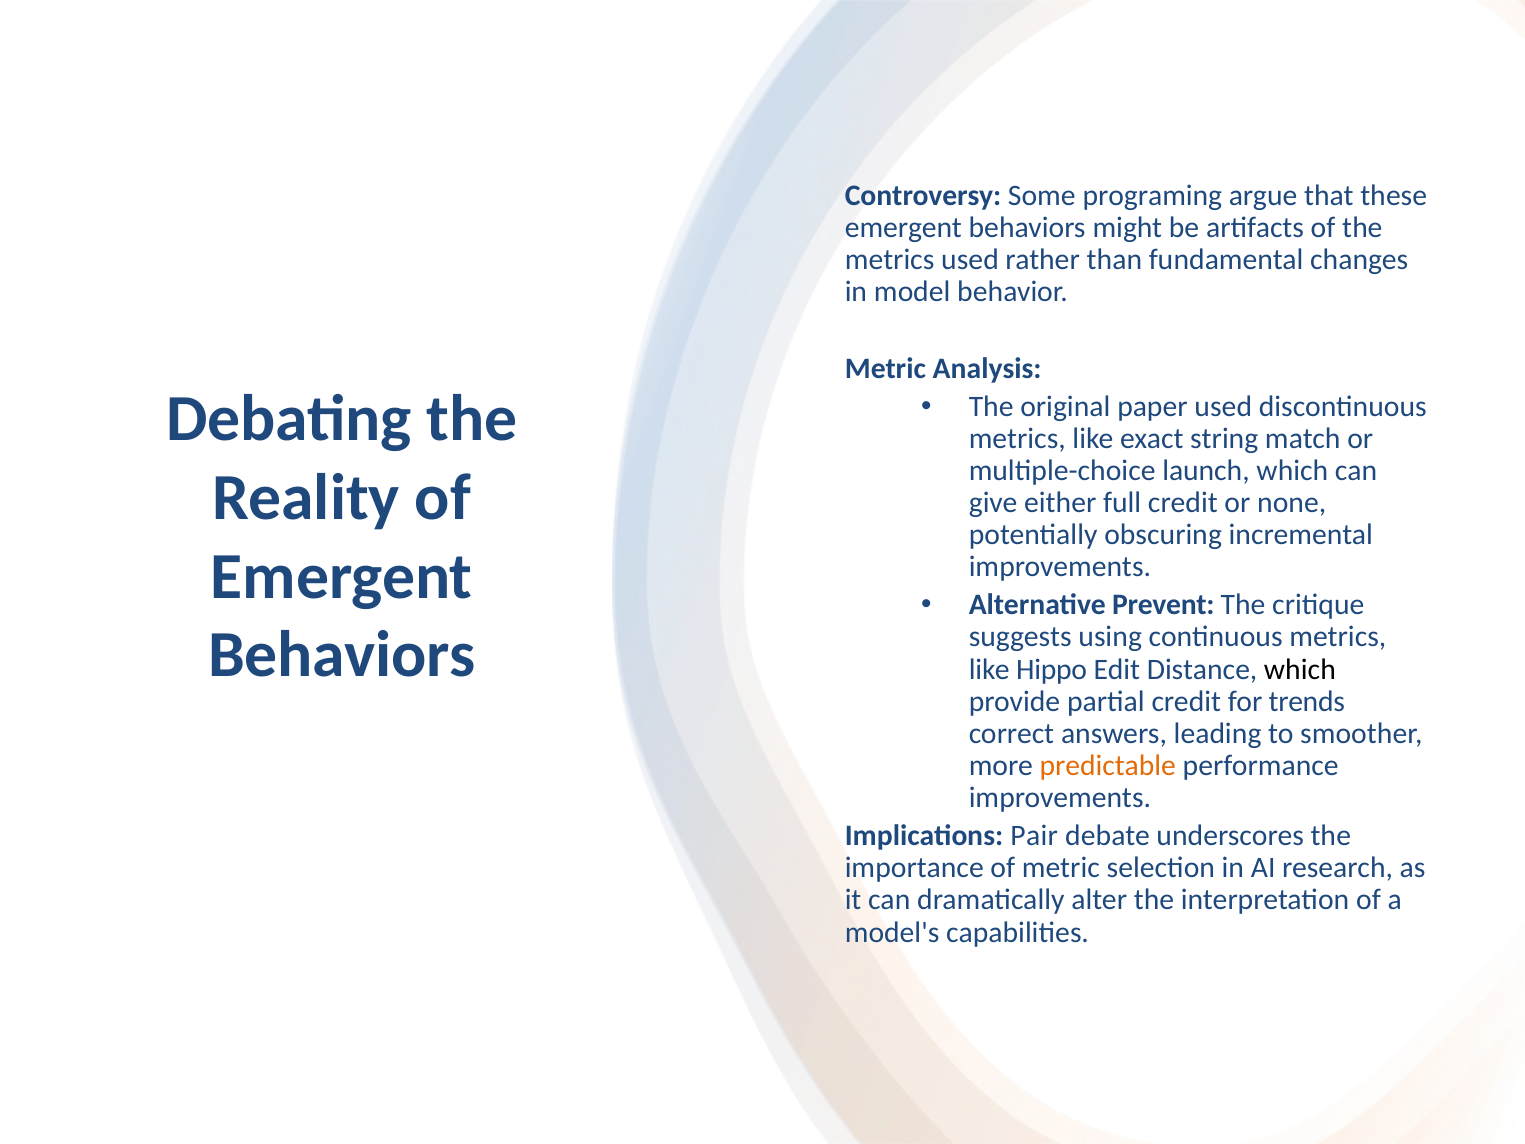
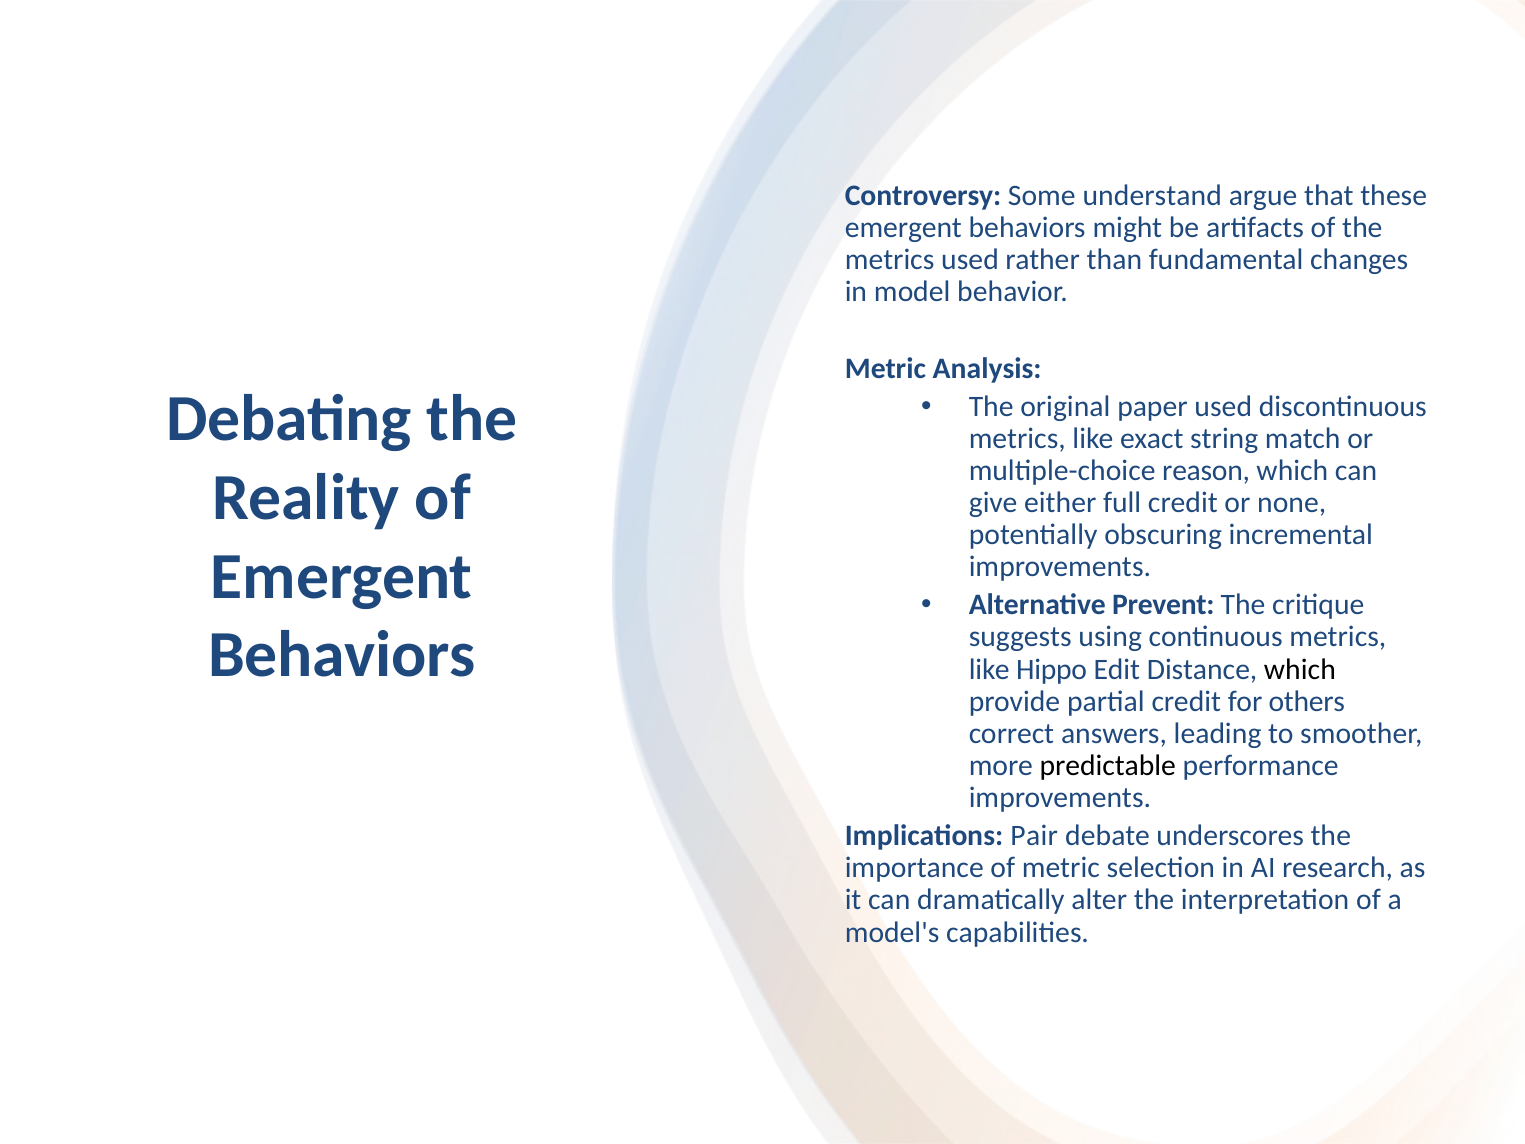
programing: programing -> understand
launch: launch -> reason
trends: trends -> others
predictable colour: orange -> black
